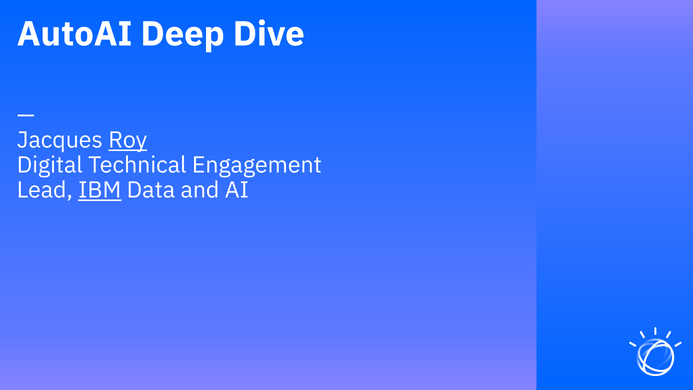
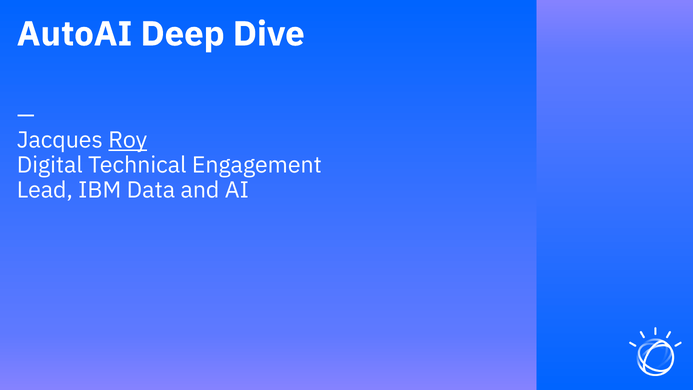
IBM underline: present -> none
